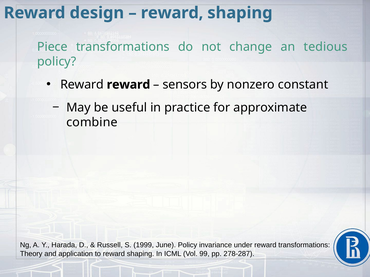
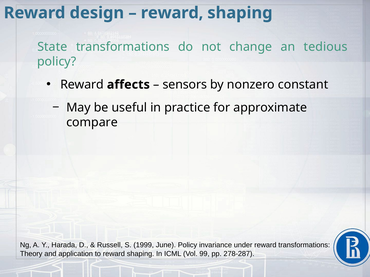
Piece: Piece -> State
Reward reward: reward -> affects
combine: combine -> compare
